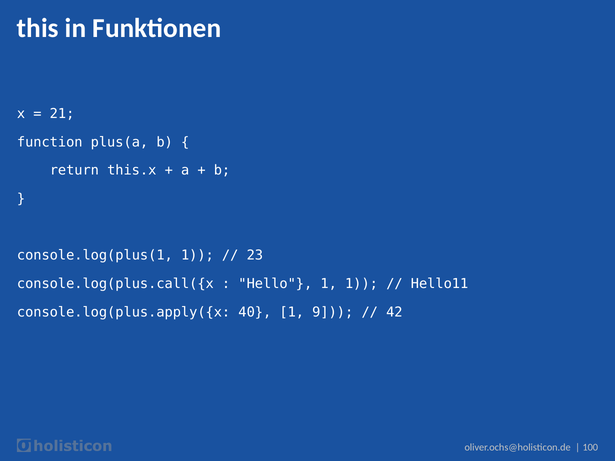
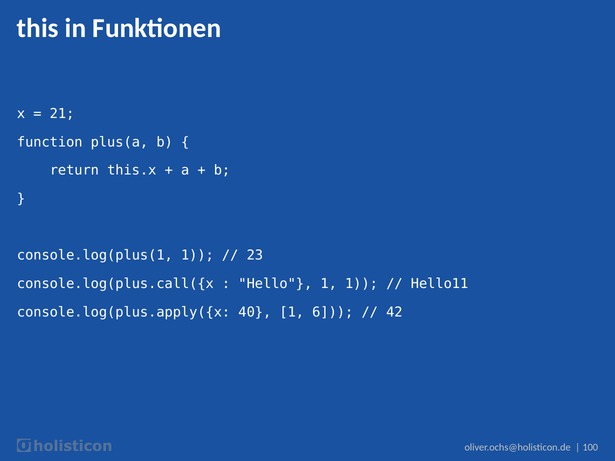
9: 9 -> 6
